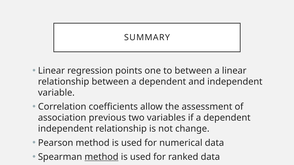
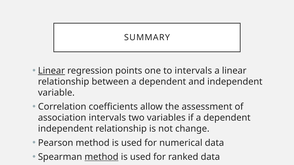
Linear at (51, 71) underline: none -> present
to between: between -> intervals
association previous: previous -> intervals
